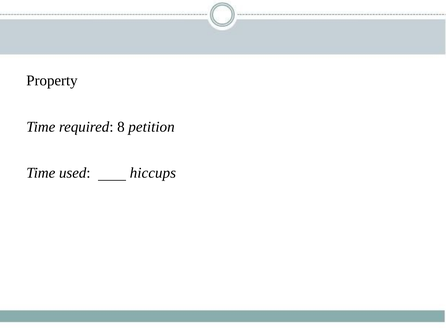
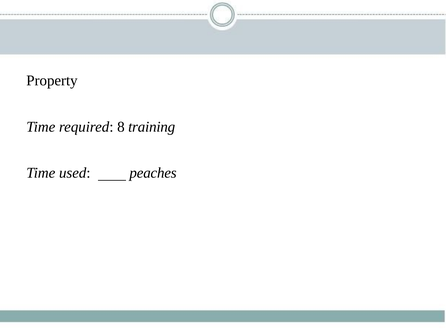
petition: petition -> training
hiccups: hiccups -> peaches
